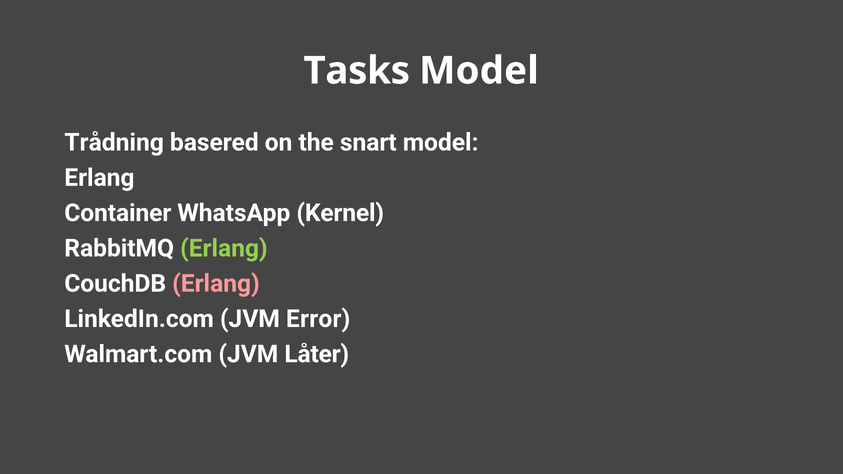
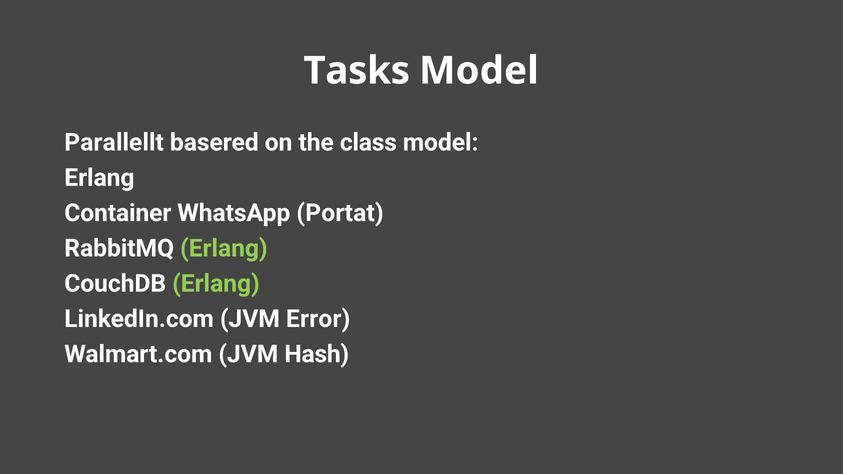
Trådning: Trådning -> Parallellt
snart: snart -> class
Kernel: Kernel -> Portat
Erlang at (216, 284) colour: pink -> light green
Låter: Låter -> Hash
